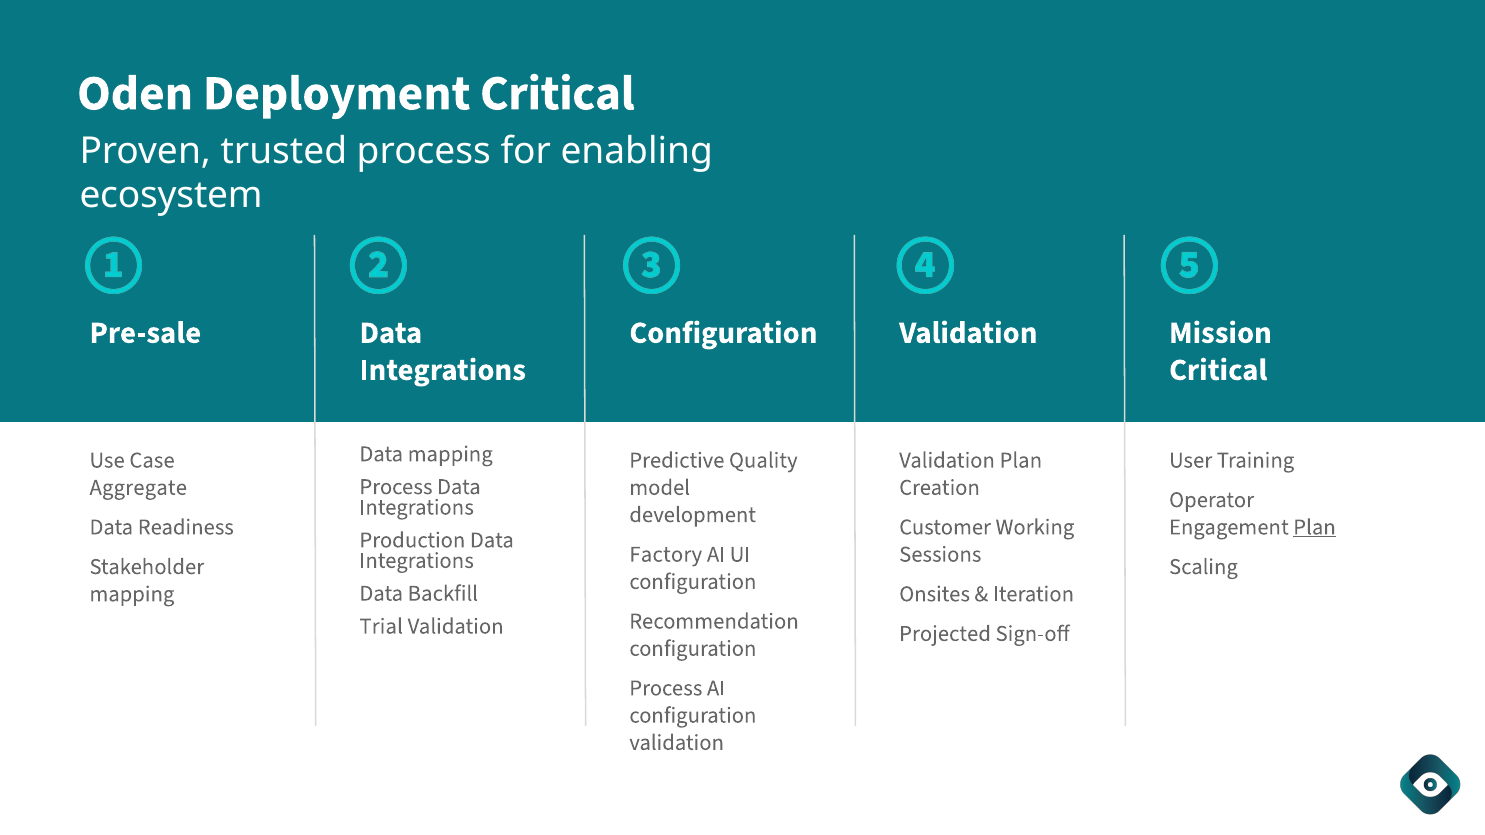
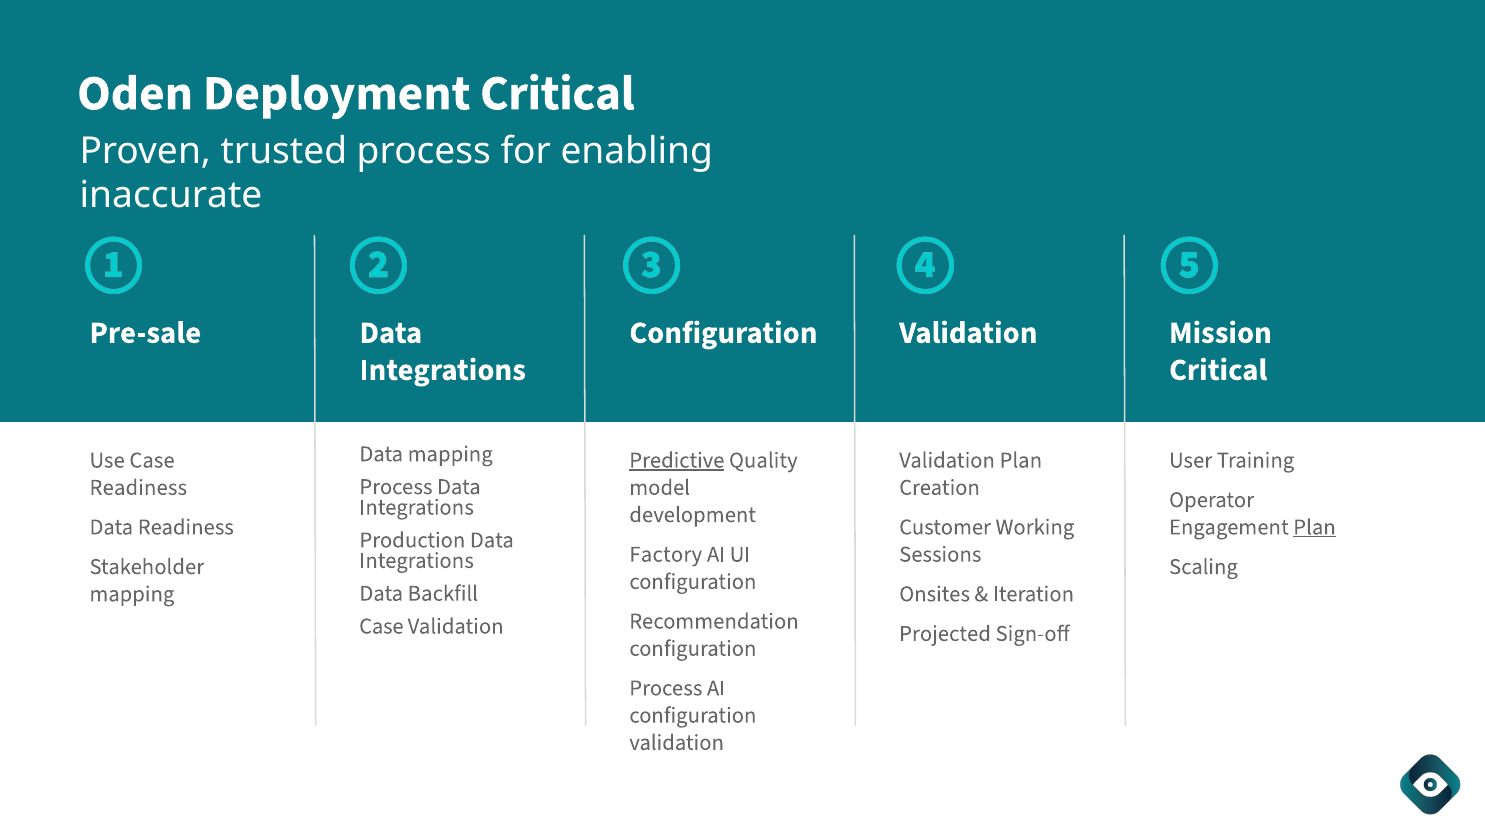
ecosystem: ecosystem -> inaccurate
Predictive underline: none -> present
Aggregate at (138, 488): Aggregate -> Readiness
Trial at (381, 626): Trial -> Case
